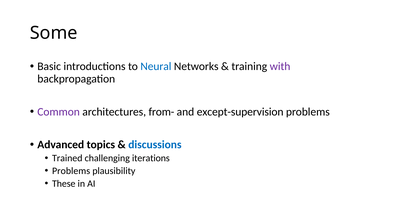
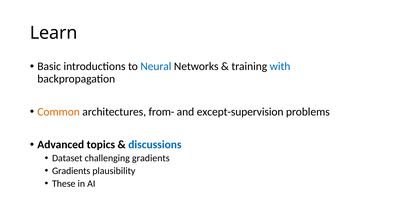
Some: Some -> Learn
with colour: purple -> blue
Common colour: purple -> orange
Trained: Trained -> Dataset
challenging iterations: iterations -> gradients
Problems at (71, 171): Problems -> Gradients
